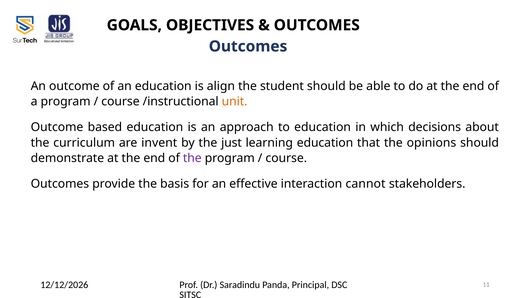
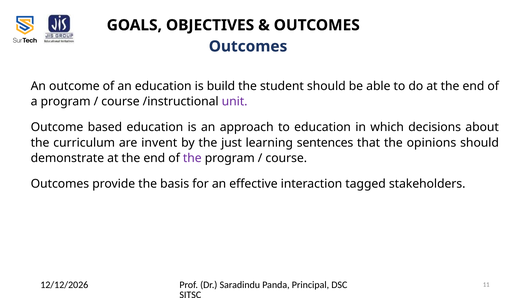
align: align -> build
unit colour: orange -> purple
learning education: education -> sentences
cannot: cannot -> tagged
